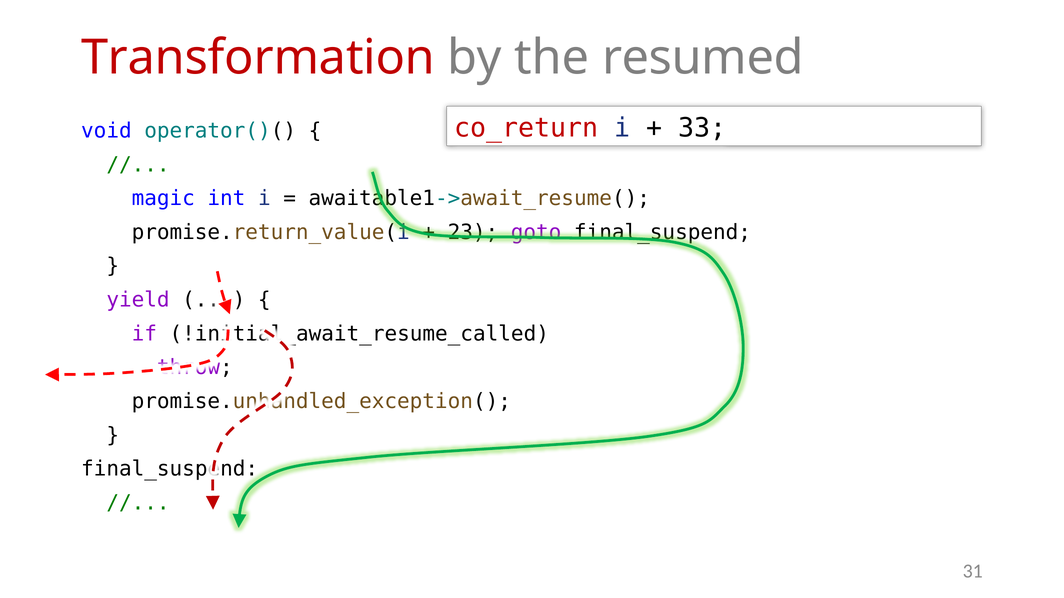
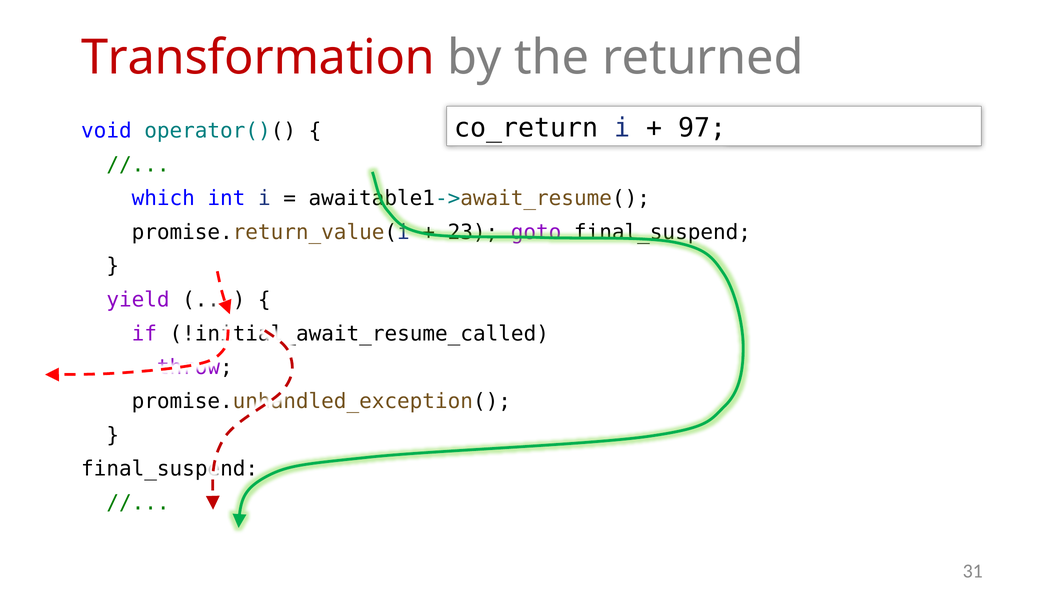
resumed: resumed -> returned
co_return colour: red -> black
33: 33 -> 97
magic: magic -> which
